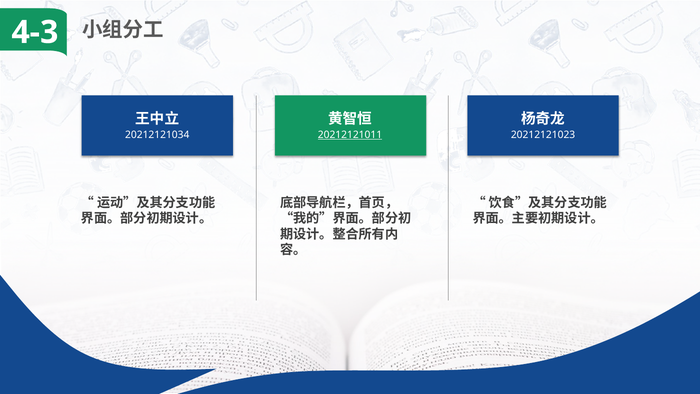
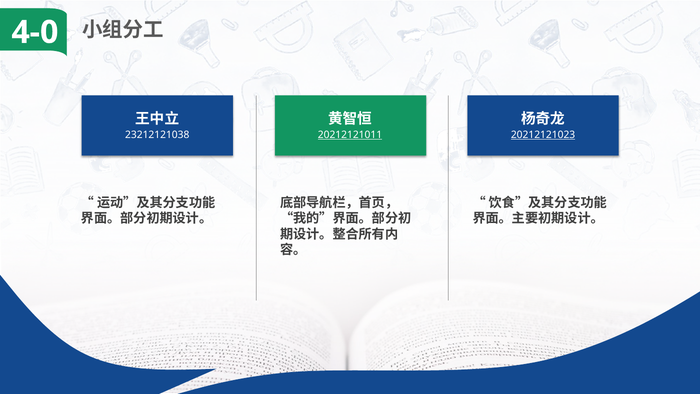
4-3: 4-3 -> 4-0
20212121034: 20212121034 -> 23212121038
20212121023 underline: none -> present
